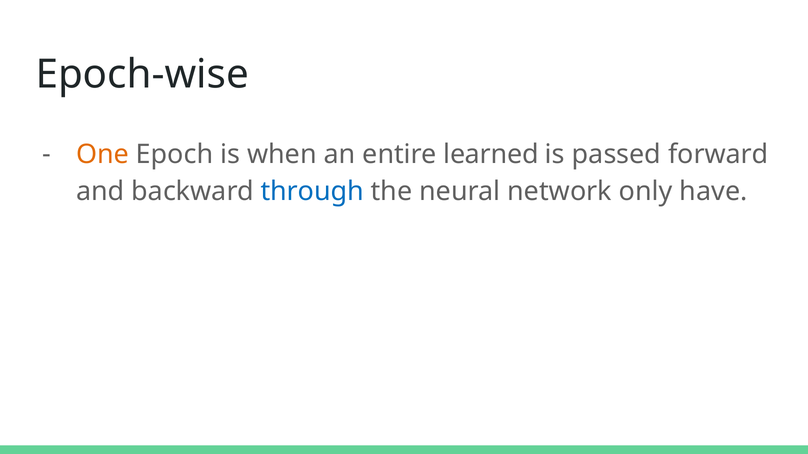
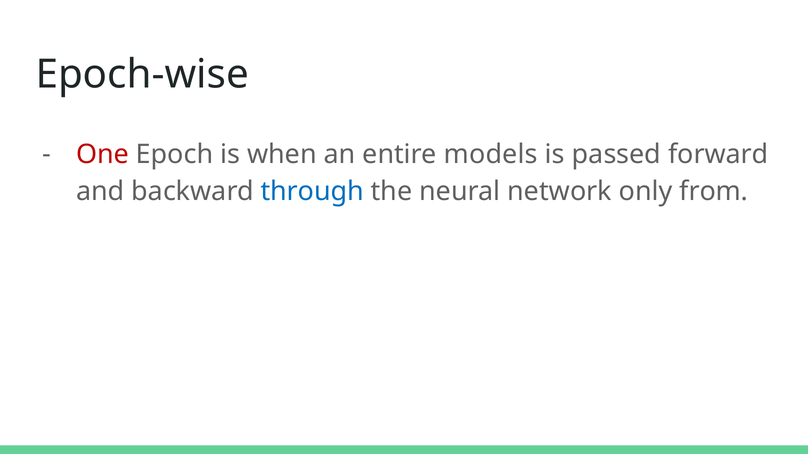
One colour: orange -> red
learned: learned -> models
have: have -> from
